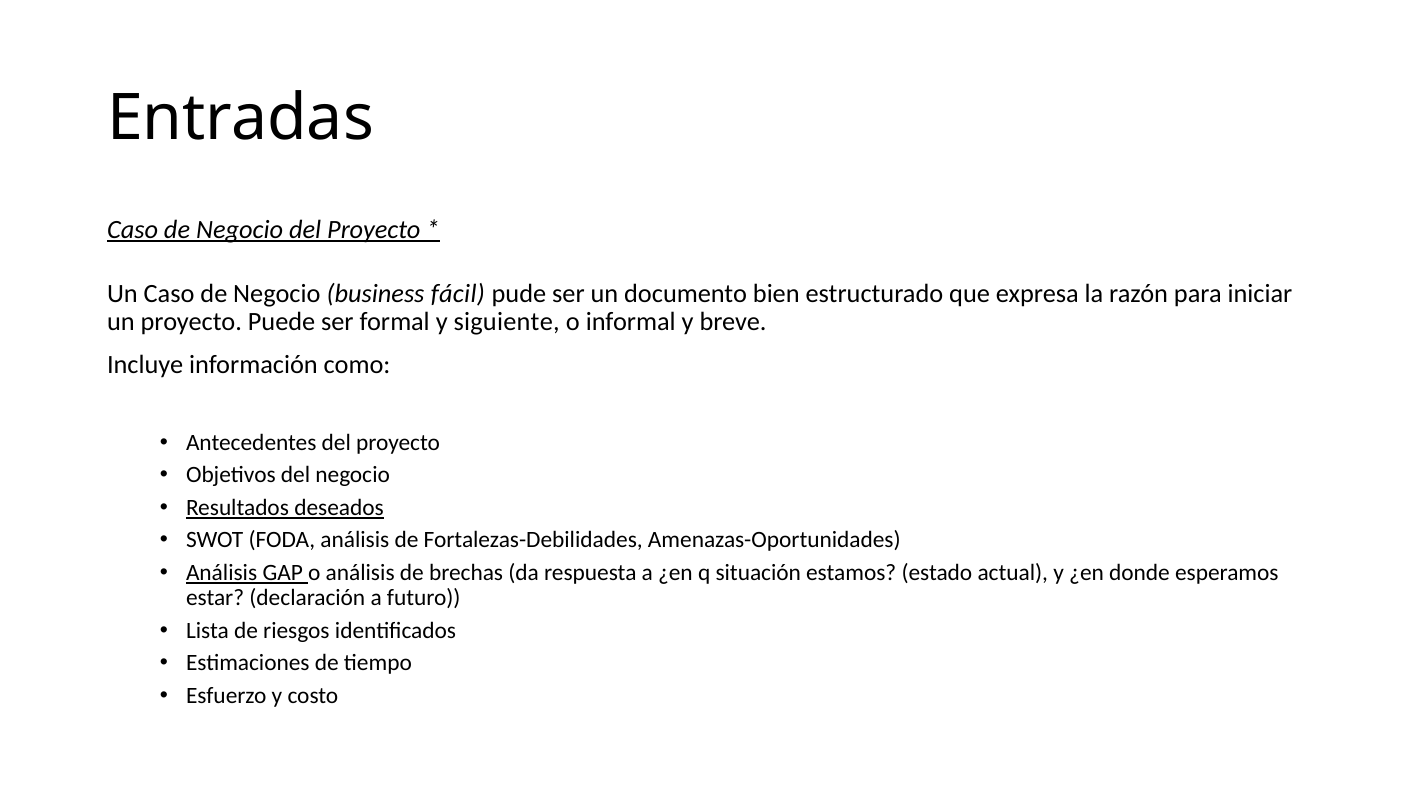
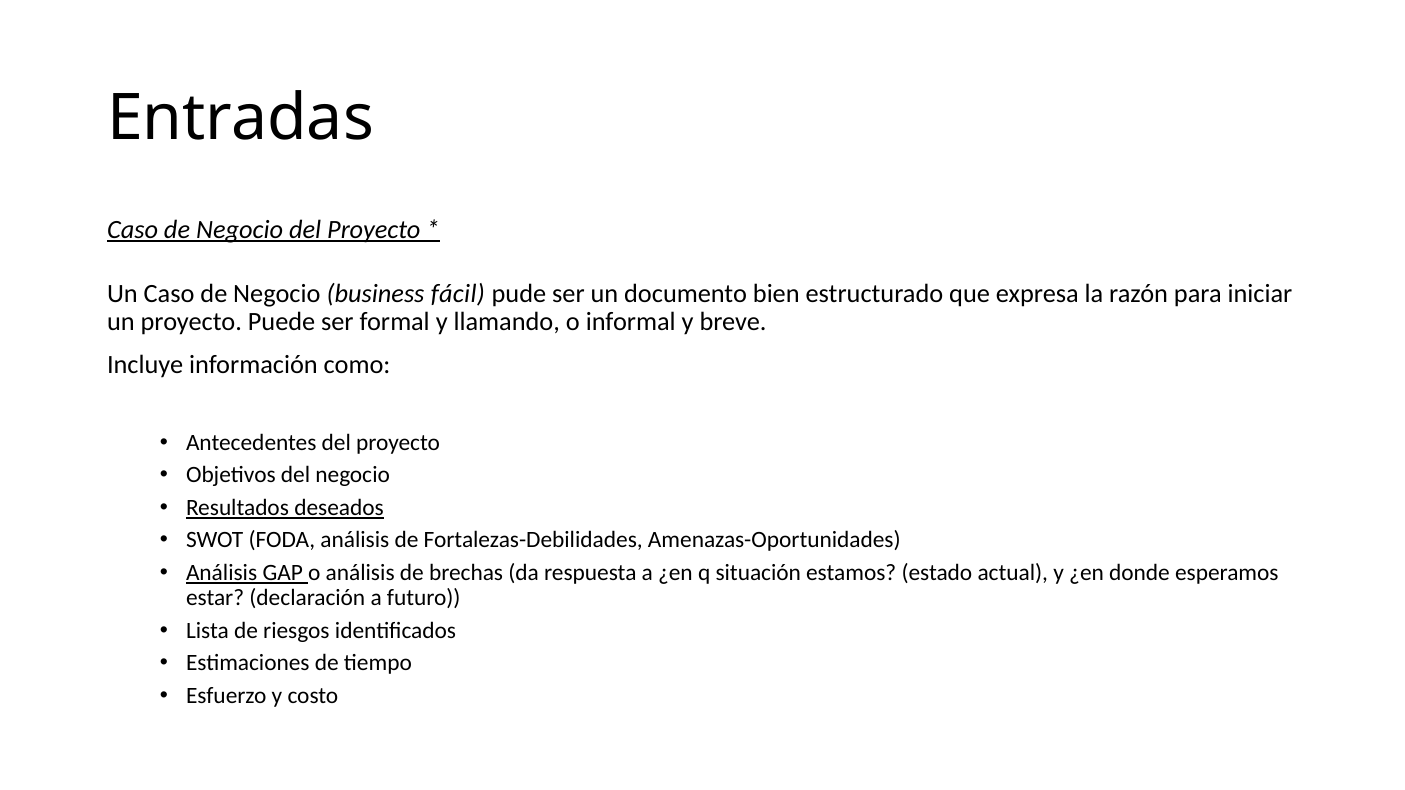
siguiente: siguiente -> llamando
